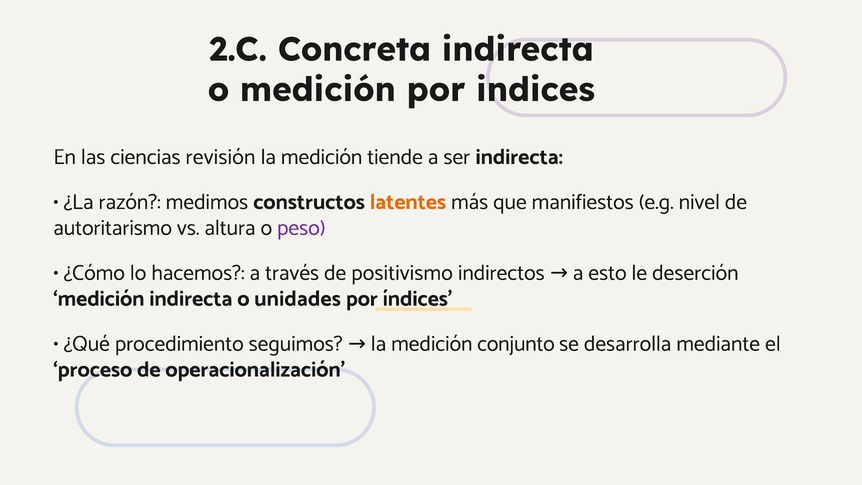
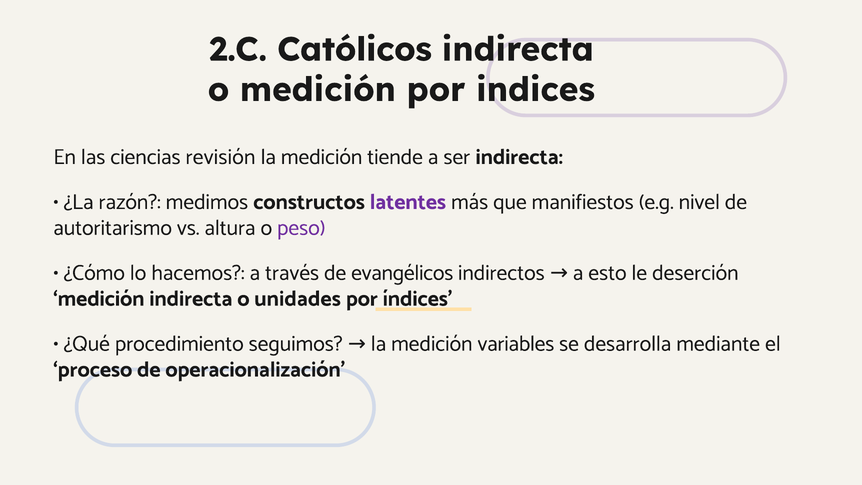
Concreta: Concreta -> Católicos
latentes colour: orange -> purple
positivismo: positivismo -> evangélicos
conjunto: conjunto -> variables
